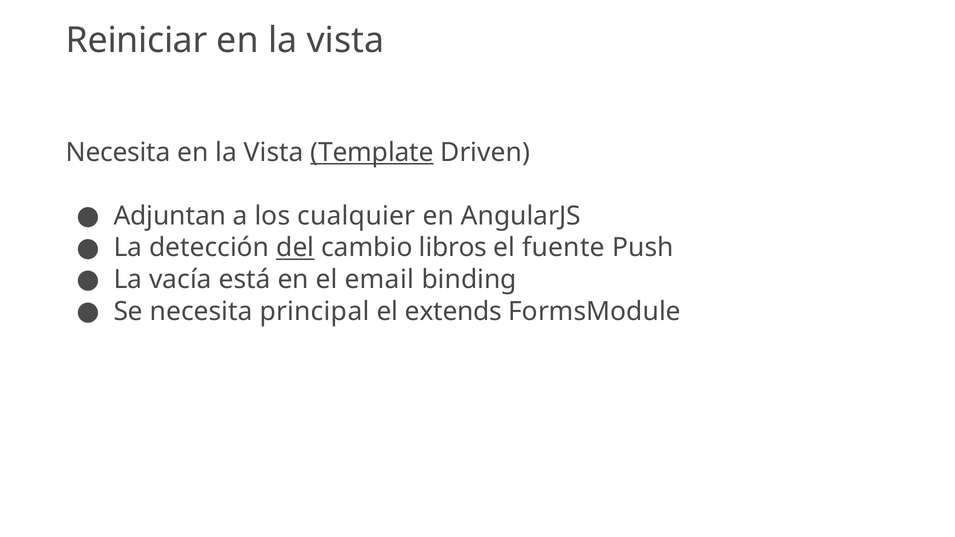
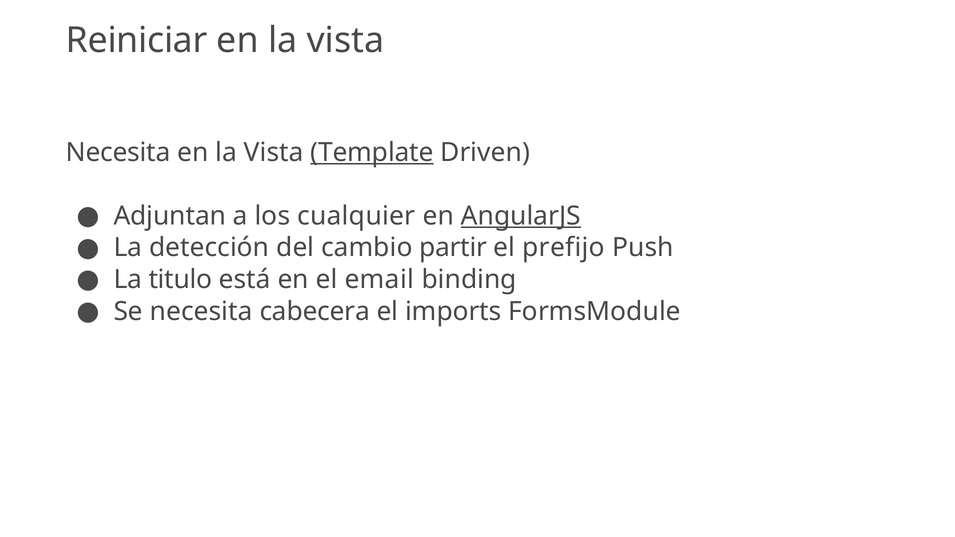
AngularJS underline: none -> present
del underline: present -> none
libros: libros -> partir
fuente: fuente -> prefijo
vacía: vacía -> titulo
principal: principal -> cabecera
extends: extends -> imports
